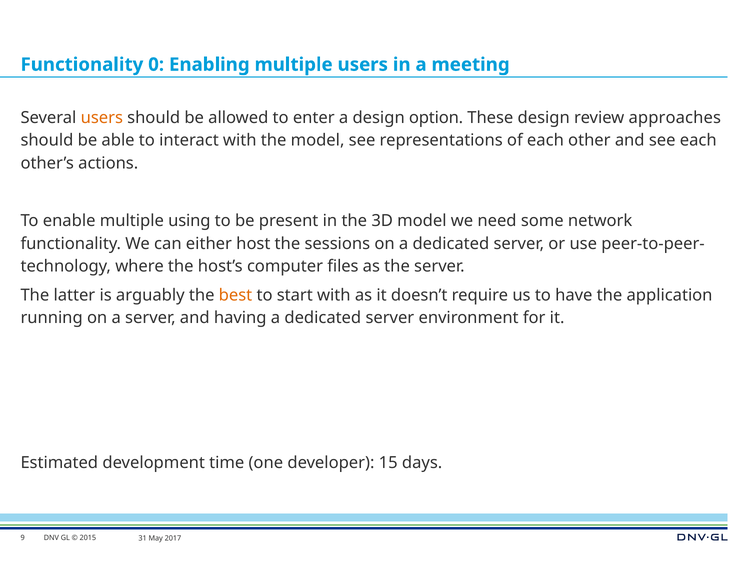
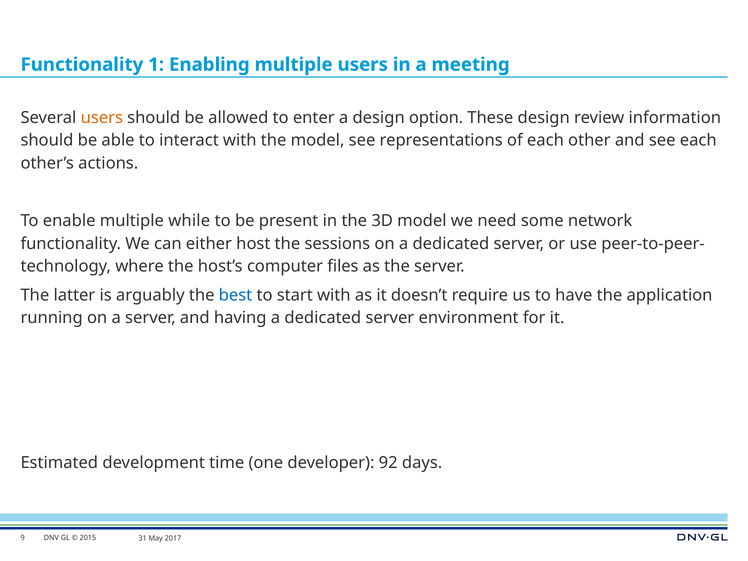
0: 0 -> 1
approaches: approaches -> information
using: using -> while
best colour: orange -> blue
15: 15 -> 92
